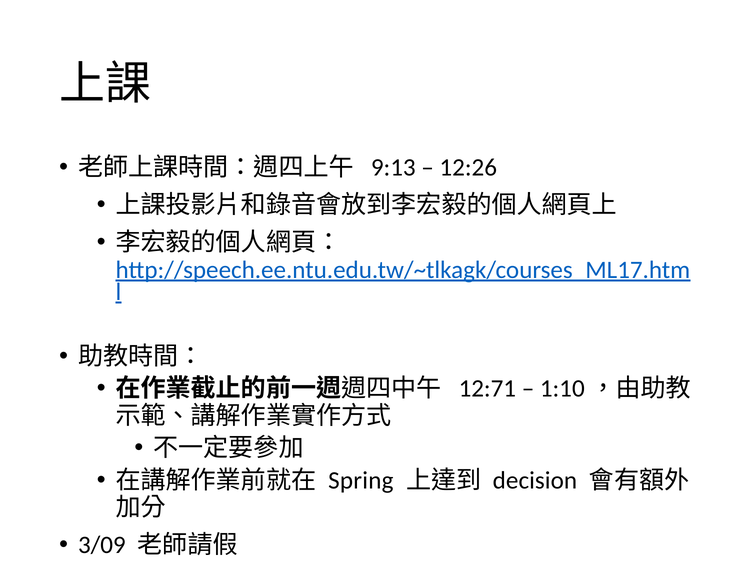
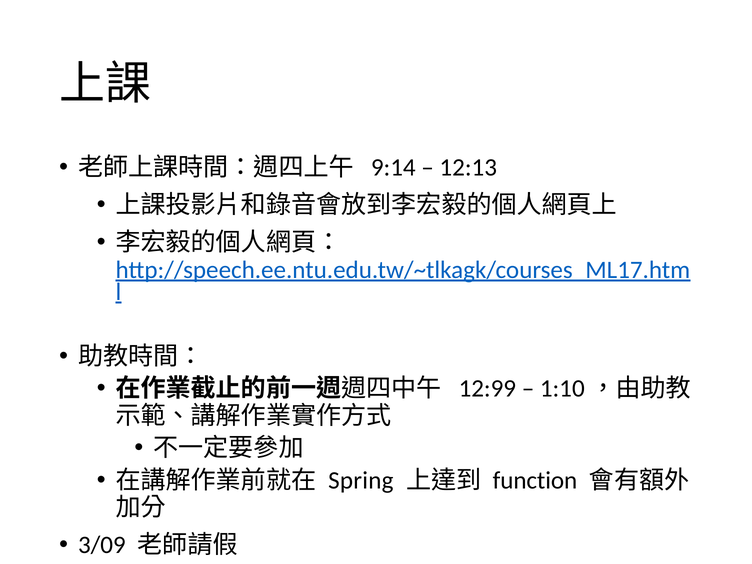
9:13: 9:13 -> 9:14
12:26: 12:26 -> 12:13
12:71: 12:71 -> 12:99
decision: decision -> function
